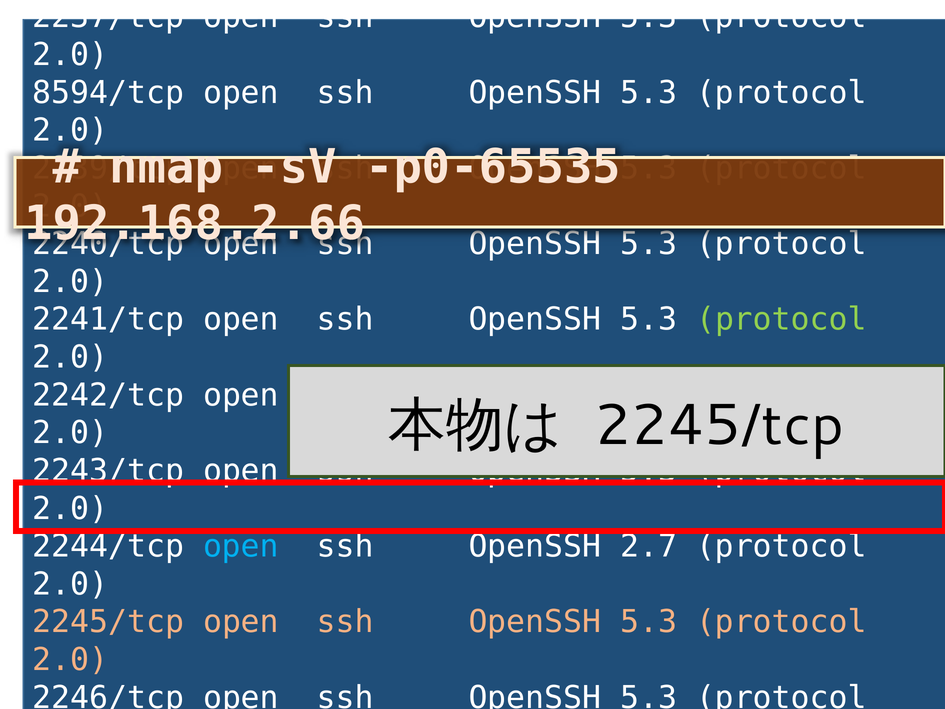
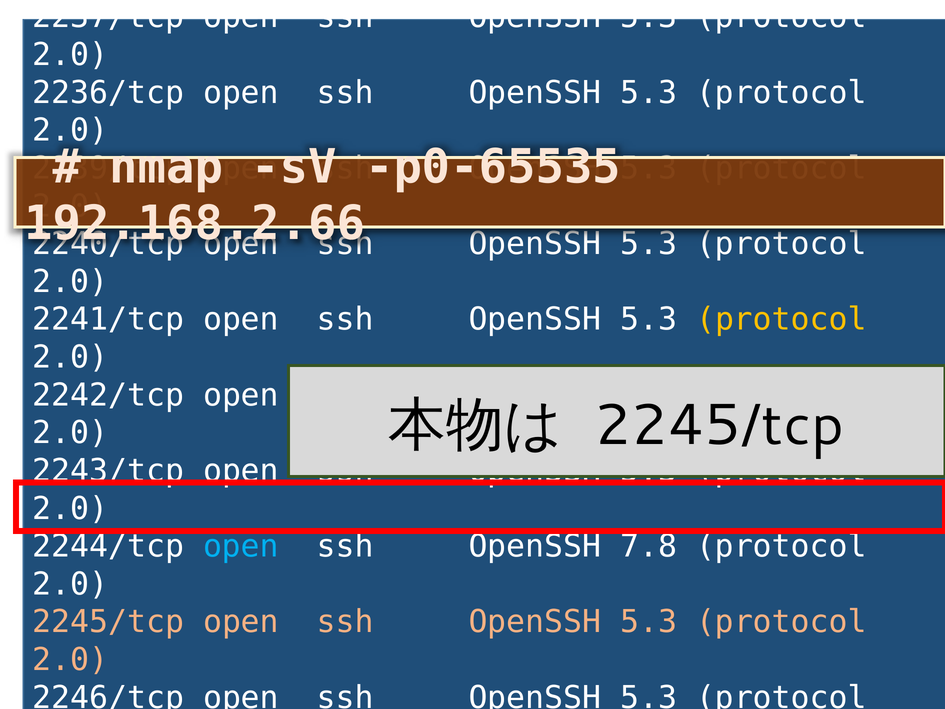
8594/tcp at (108, 93): 8594/tcp -> 2236/tcp
protocol at (781, 319) colour: light green -> yellow
2.7: 2.7 -> 7.8
